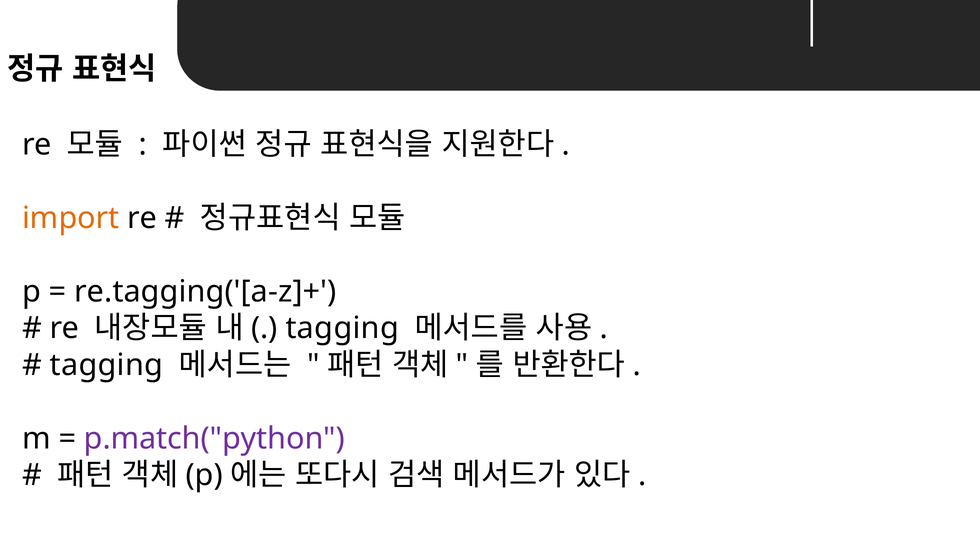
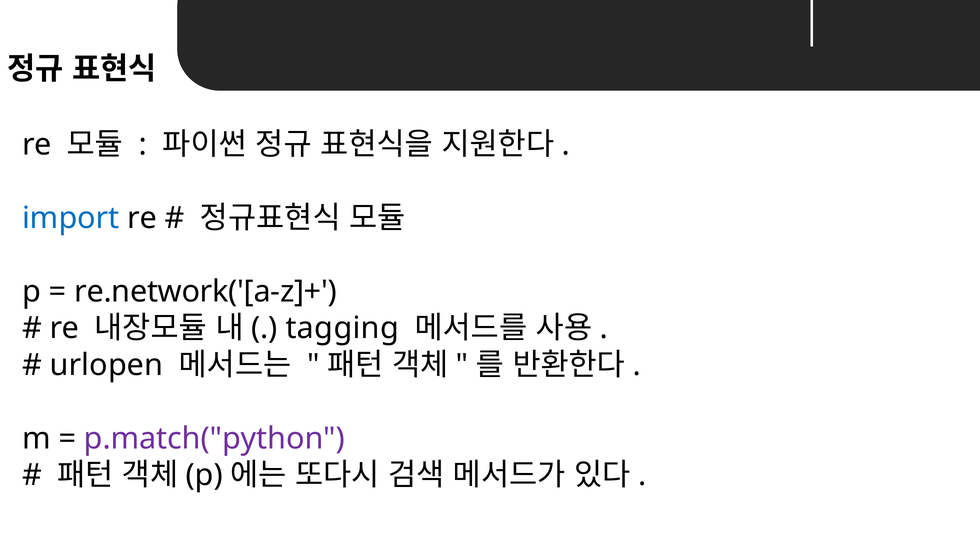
import colour: orange -> blue
re.tagging('[a-z]+: re.tagging('[a-z]+ -> re.network('[a-z]+
tagging at (106, 365): tagging -> urlopen
